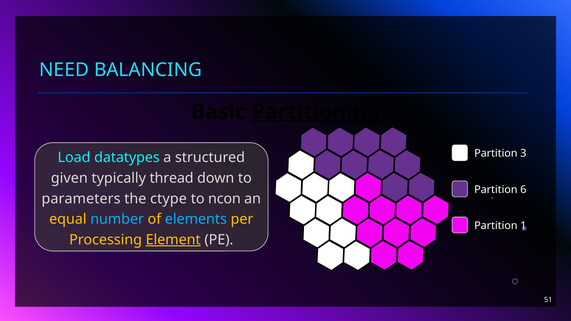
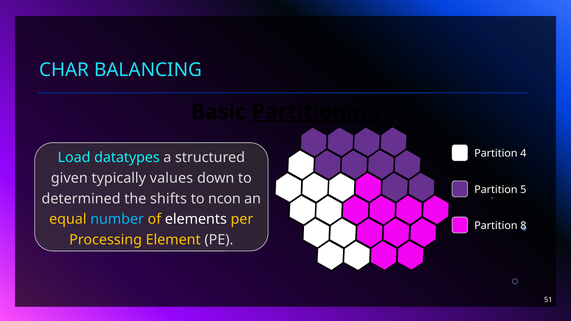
NEED: NEED -> CHAR
3: 3 -> 4
thread: thread -> values
6: 6 -> 5
parameters: parameters -> determined
ctype: ctype -> shifts
elements colour: light blue -> white
1: 1 -> 8
Element underline: present -> none
